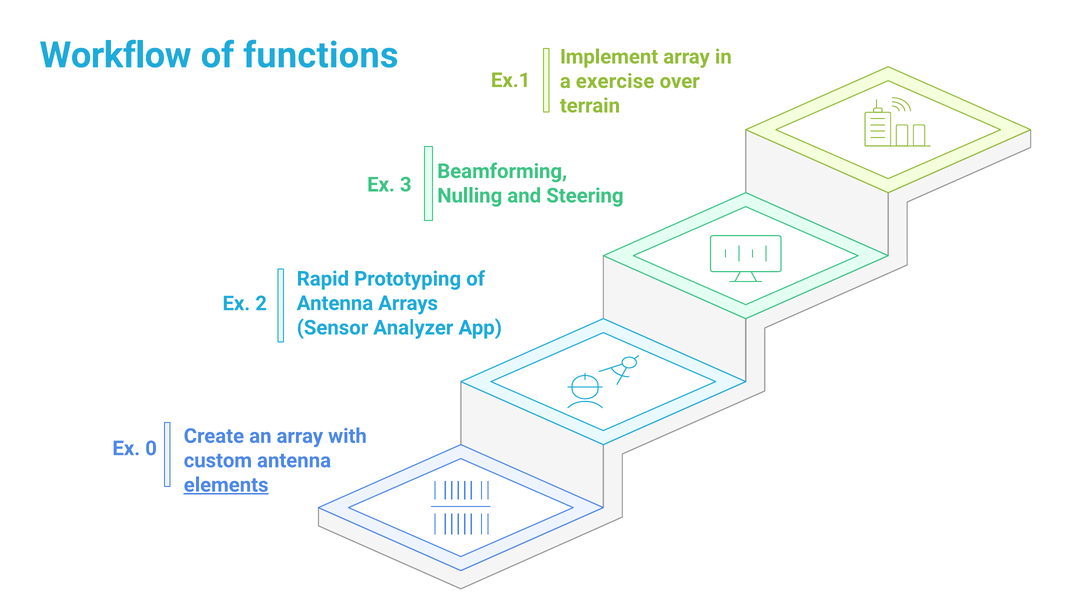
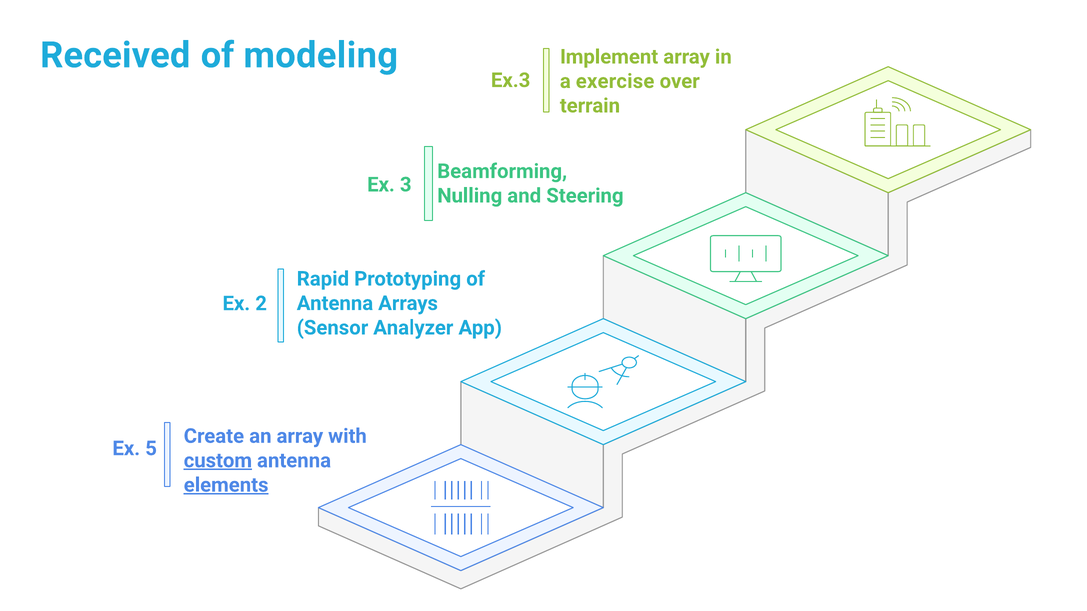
Workflow: Workflow -> Received
functions: functions -> modeling
Ex.1: Ex.1 -> Ex.3
0: 0 -> 5
custom underline: none -> present
